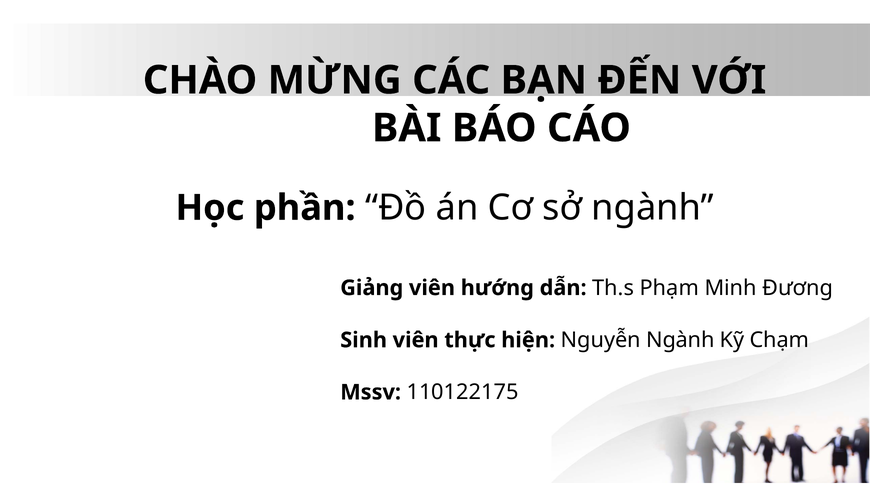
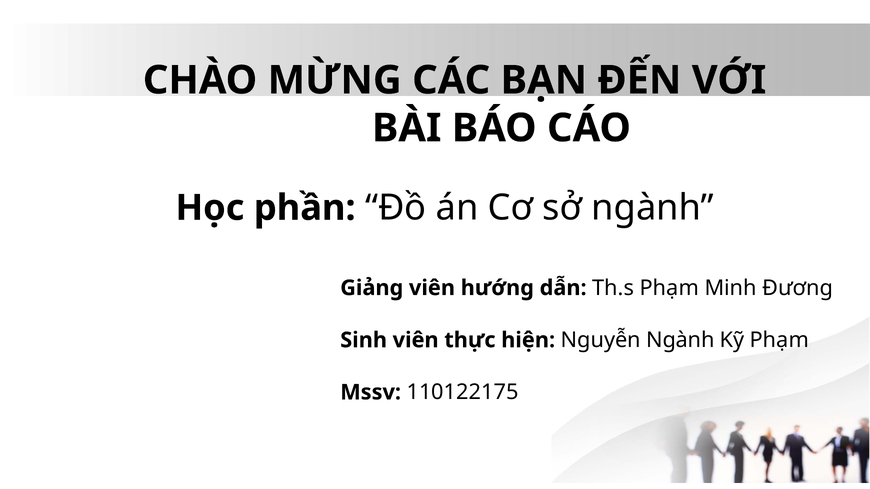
Kỹ Chạm: Chạm -> Phạm
